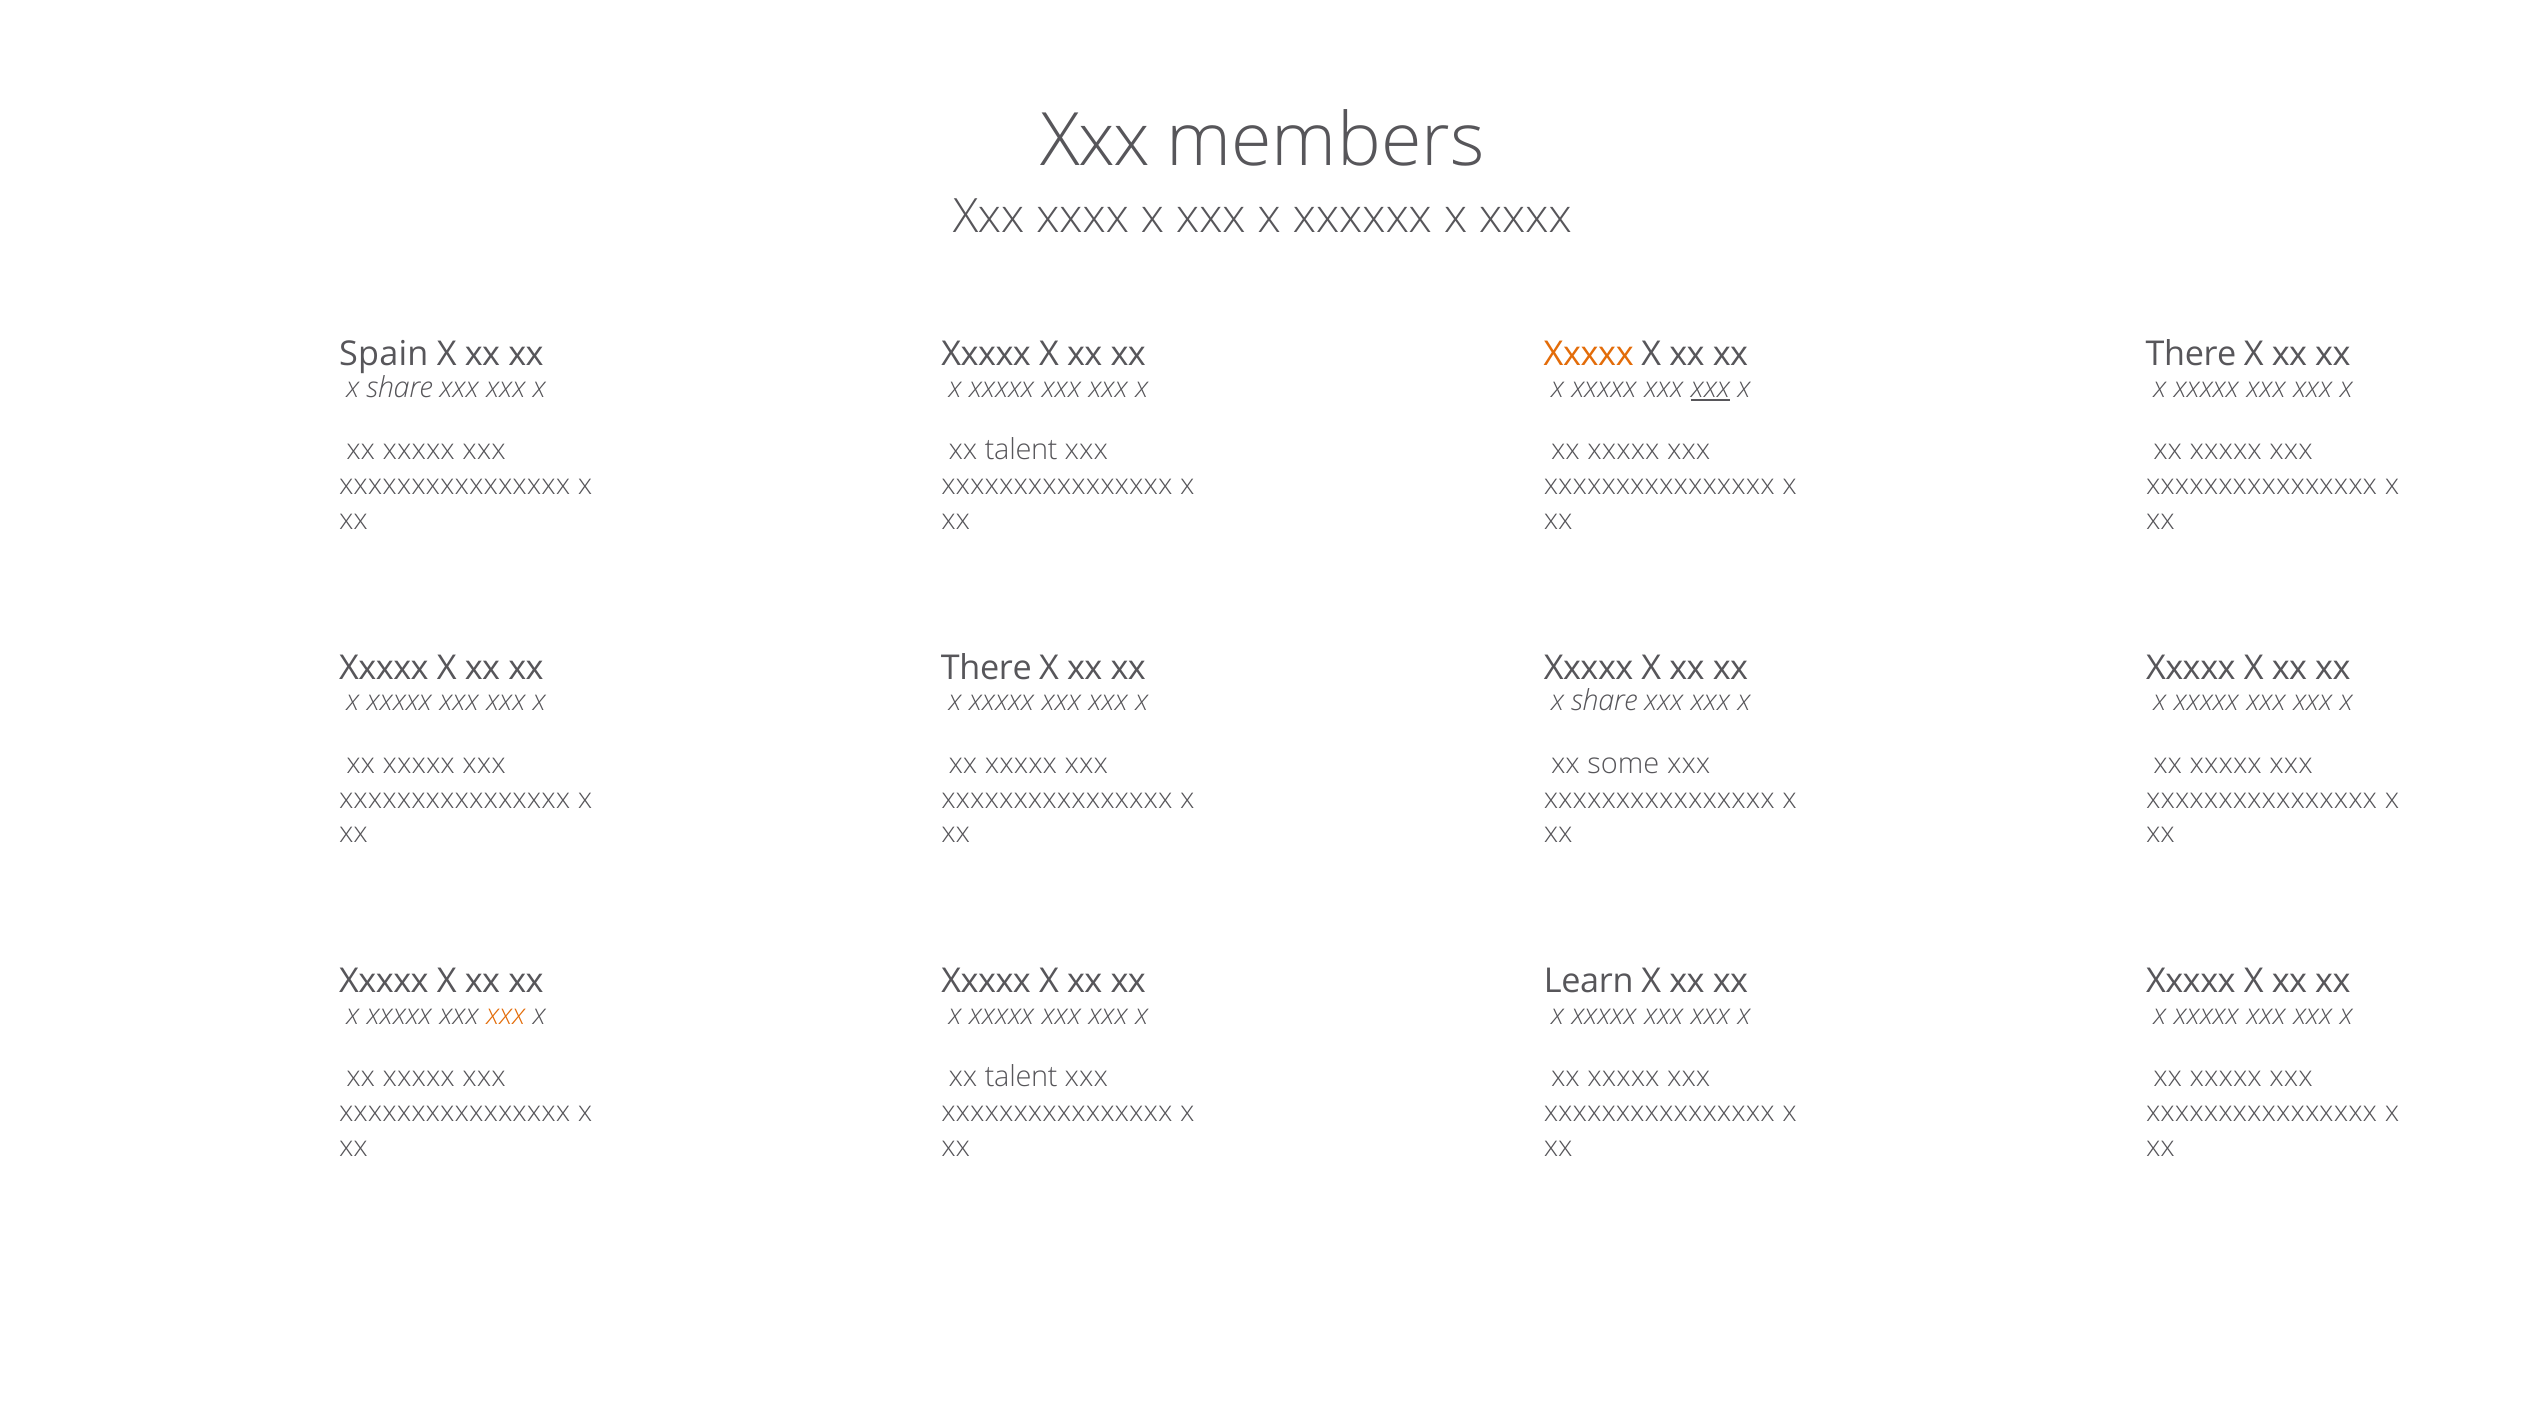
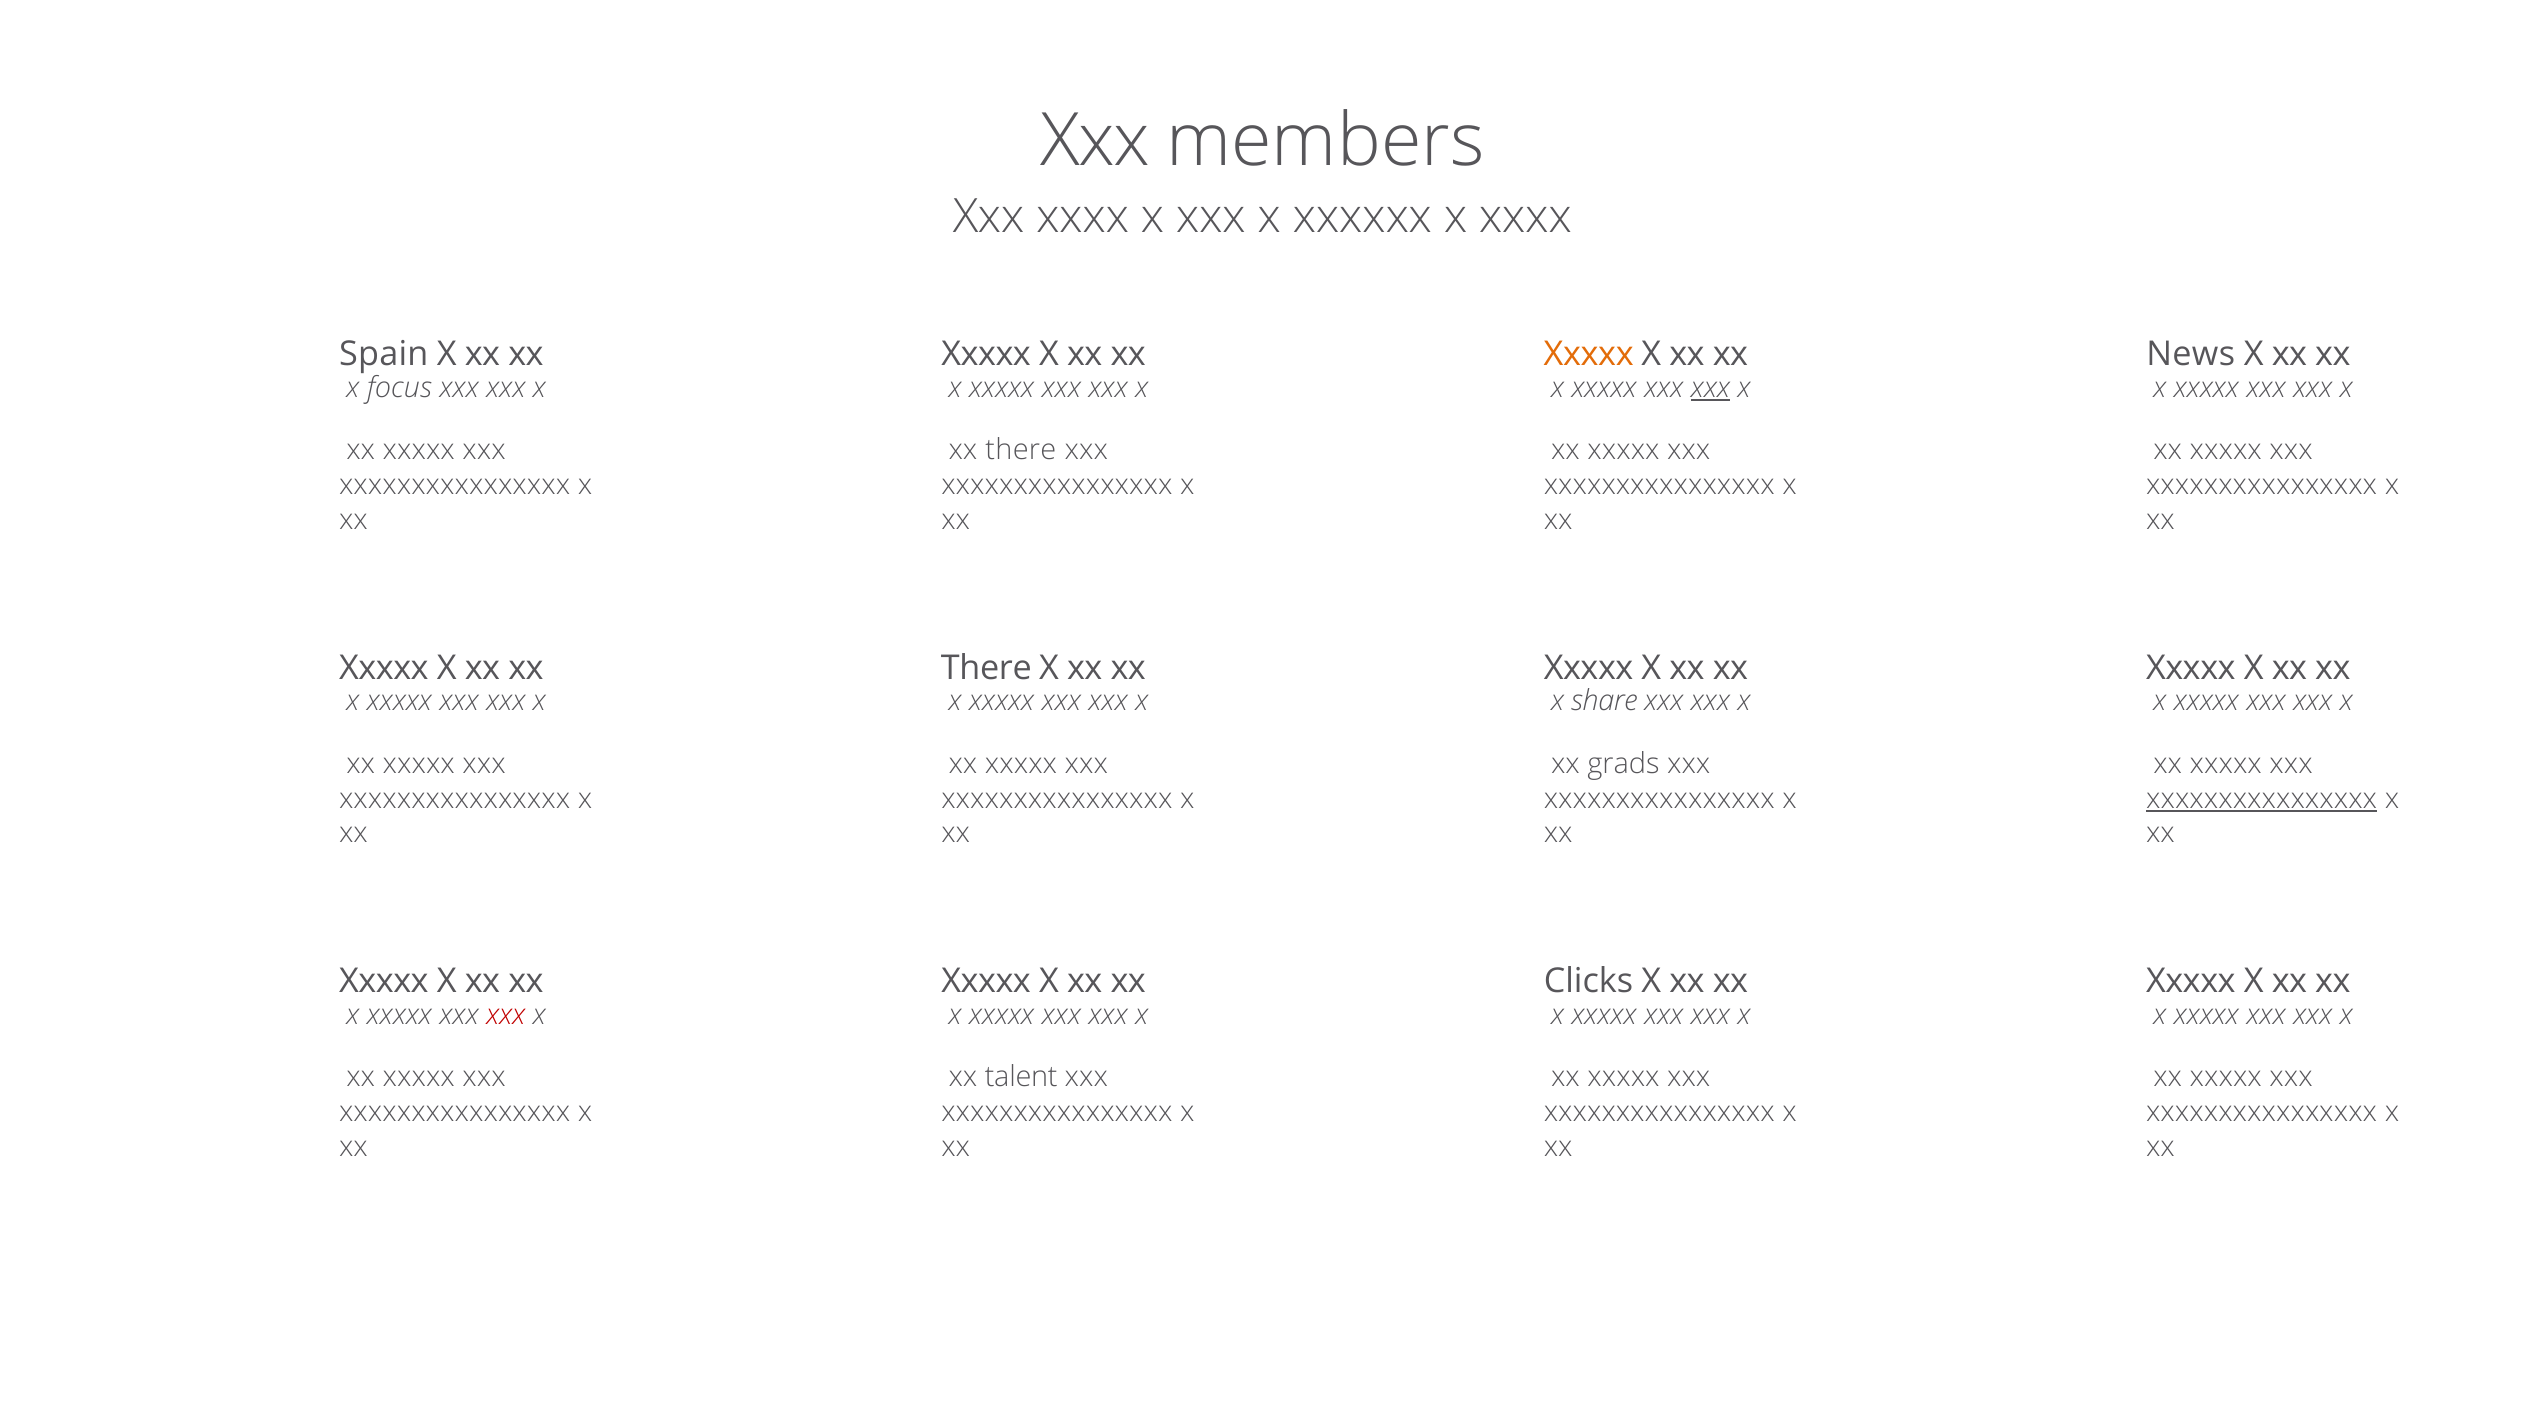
There at (2191, 355): There -> News
share at (400, 388): share -> focus
talent at (1021, 450): talent -> there
some: some -> grads
xxxxxxxxxxxxxxxx at (2262, 799) underline: none -> present
Learn: Learn -> Clicks
xxx at (506, 1015) colour: orange -> red
